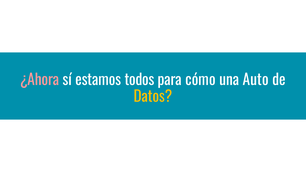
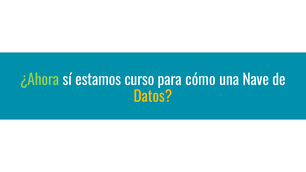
¿Ahora colour: pink -> light green
todos: todos -> curso
Auto: Auto -> Nave
